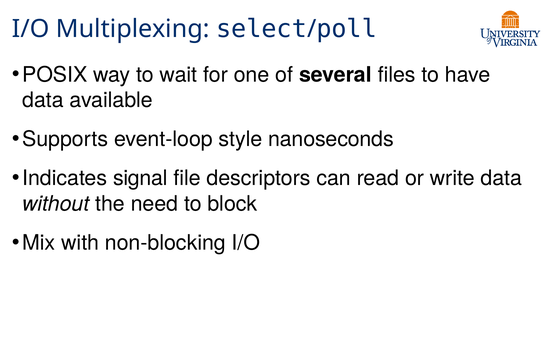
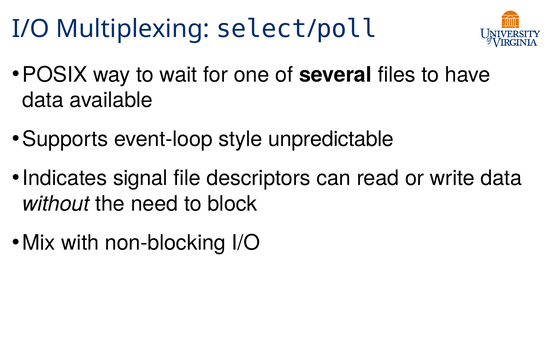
nanoseconds: nanoseconds -> unpredictable
